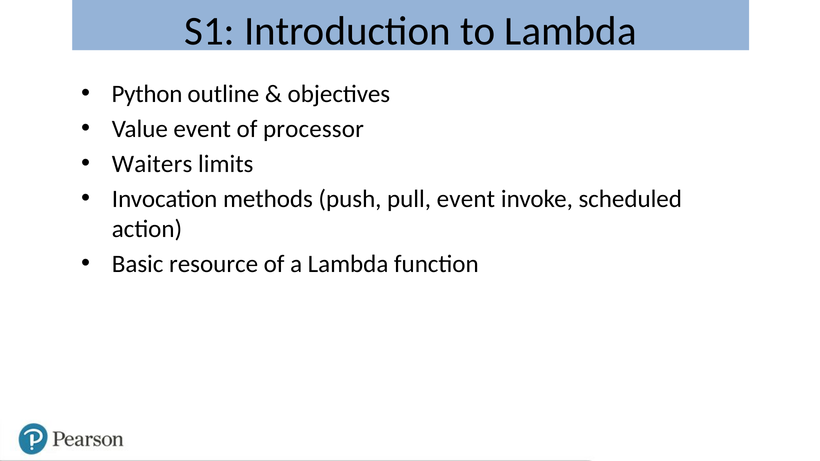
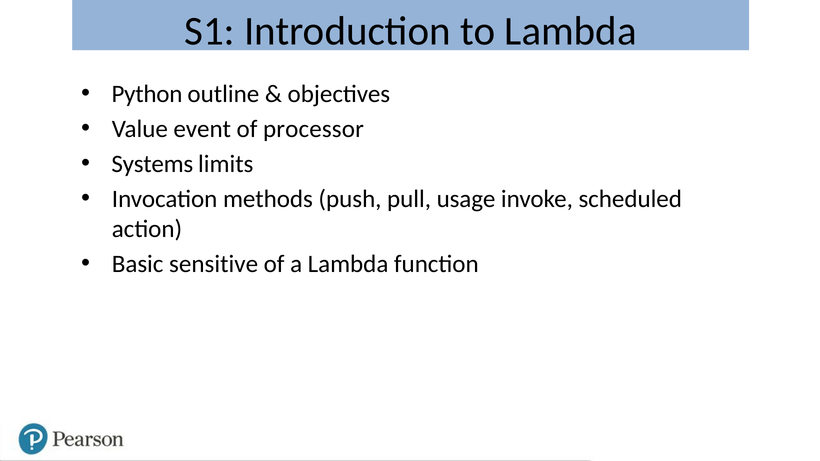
Waiters: Waiters -> Systems
pull event: event -> usage
resource: resource -> sensitive
